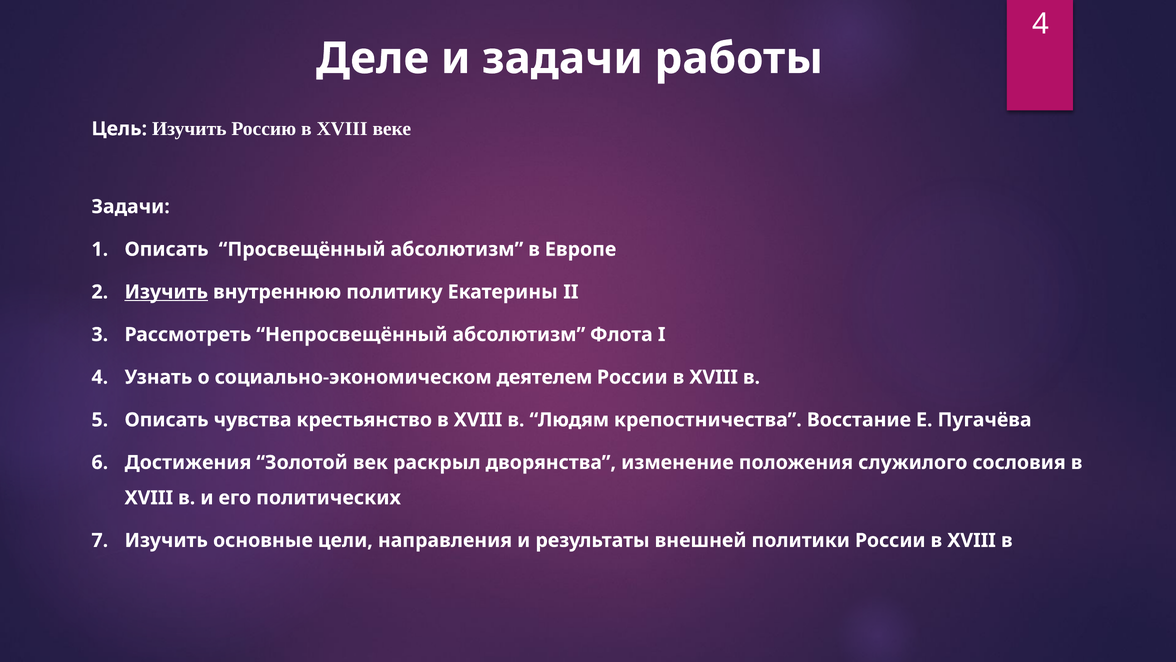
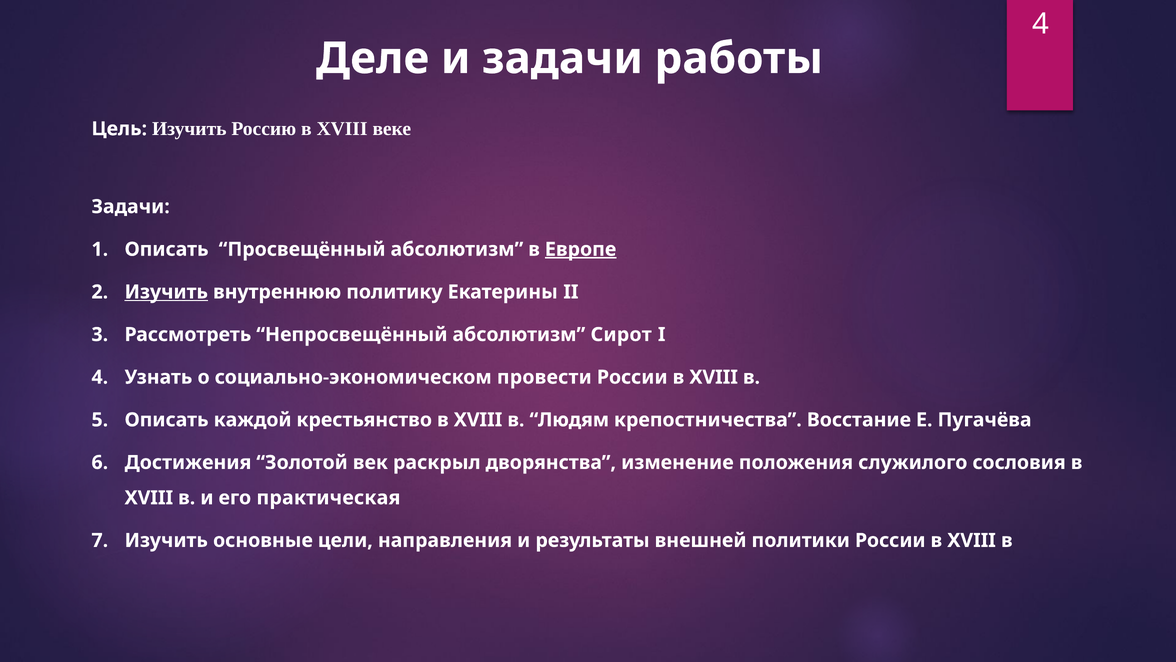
Европе underline: none -> present
Флота: Флота -> Сирот
деятелем: деятелем -> провести
чувства: чувства -> каждой
политических: политических -> практическая
